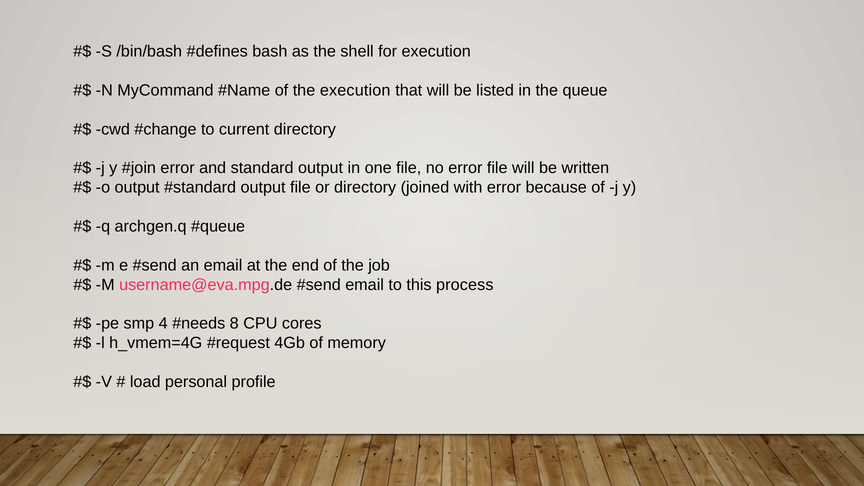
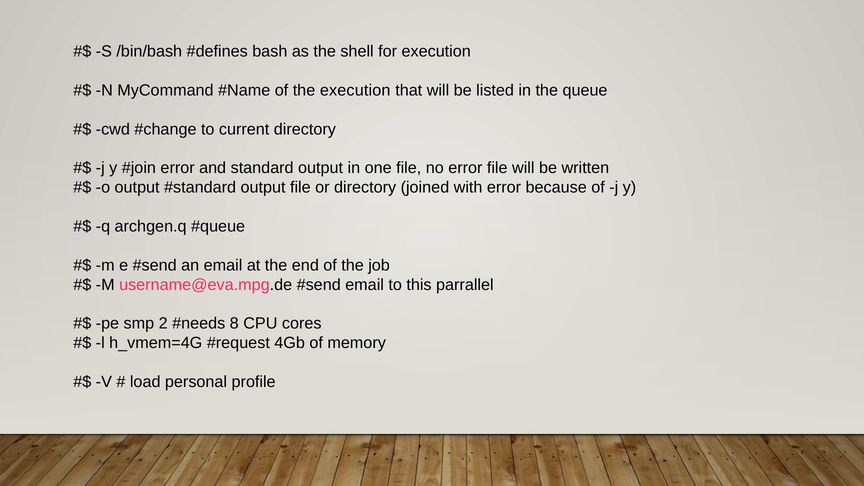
process: process -> parrallel
4: 4 -> 2
